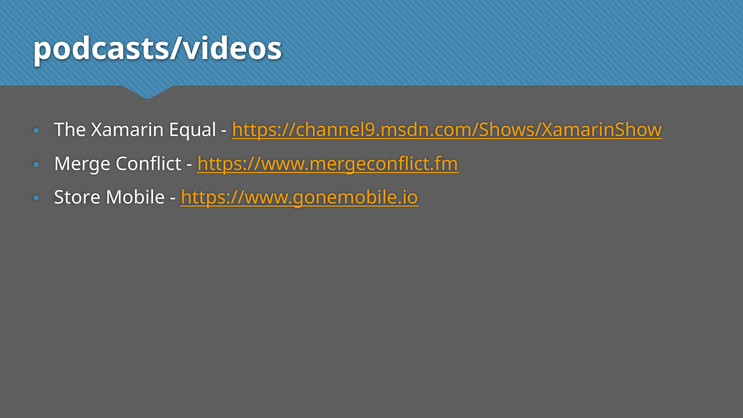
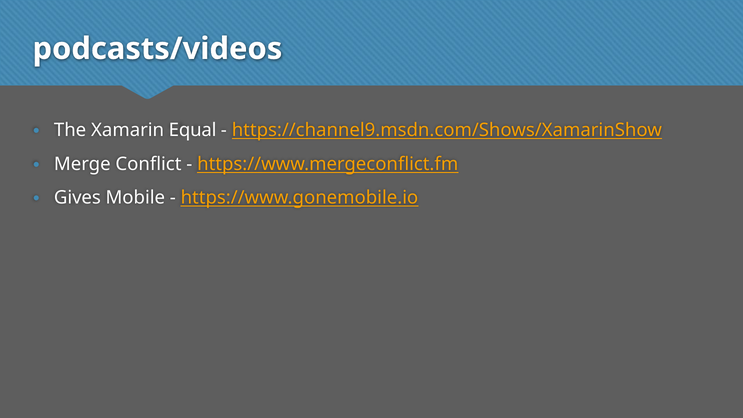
Store: Store -> Gives
